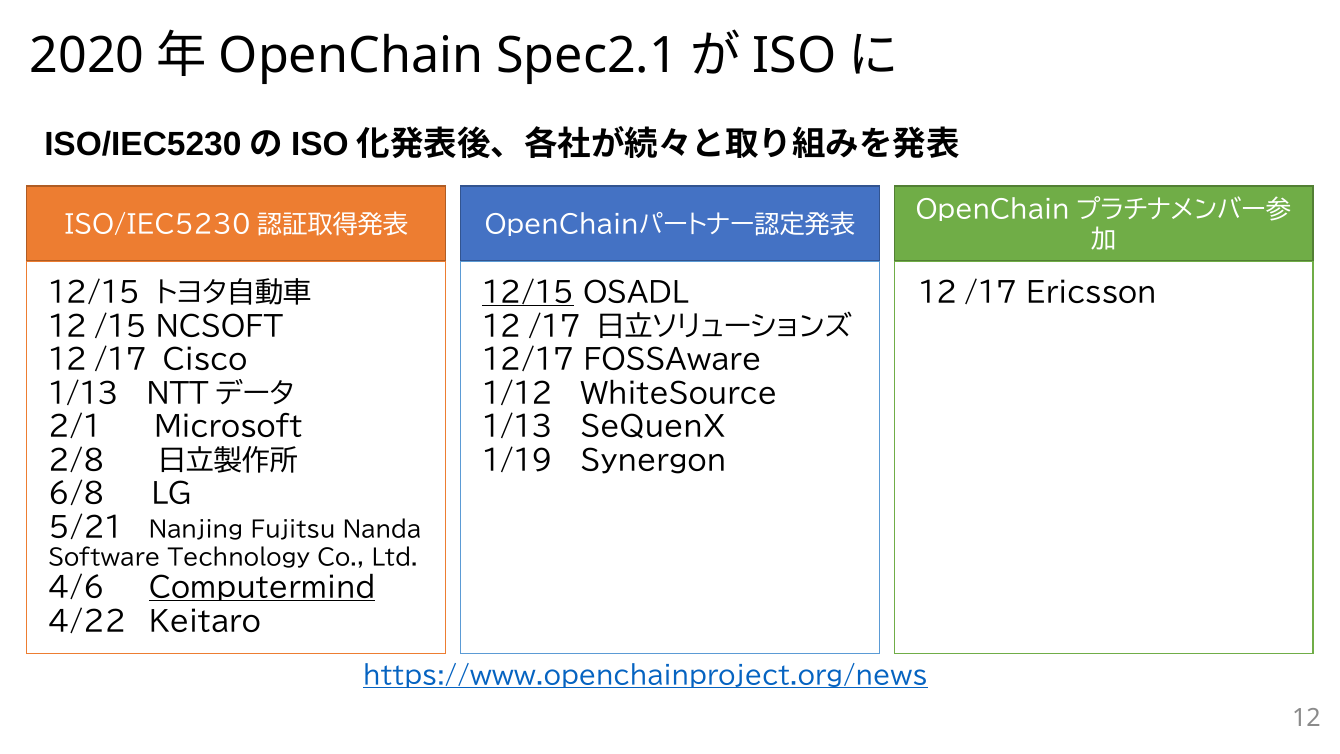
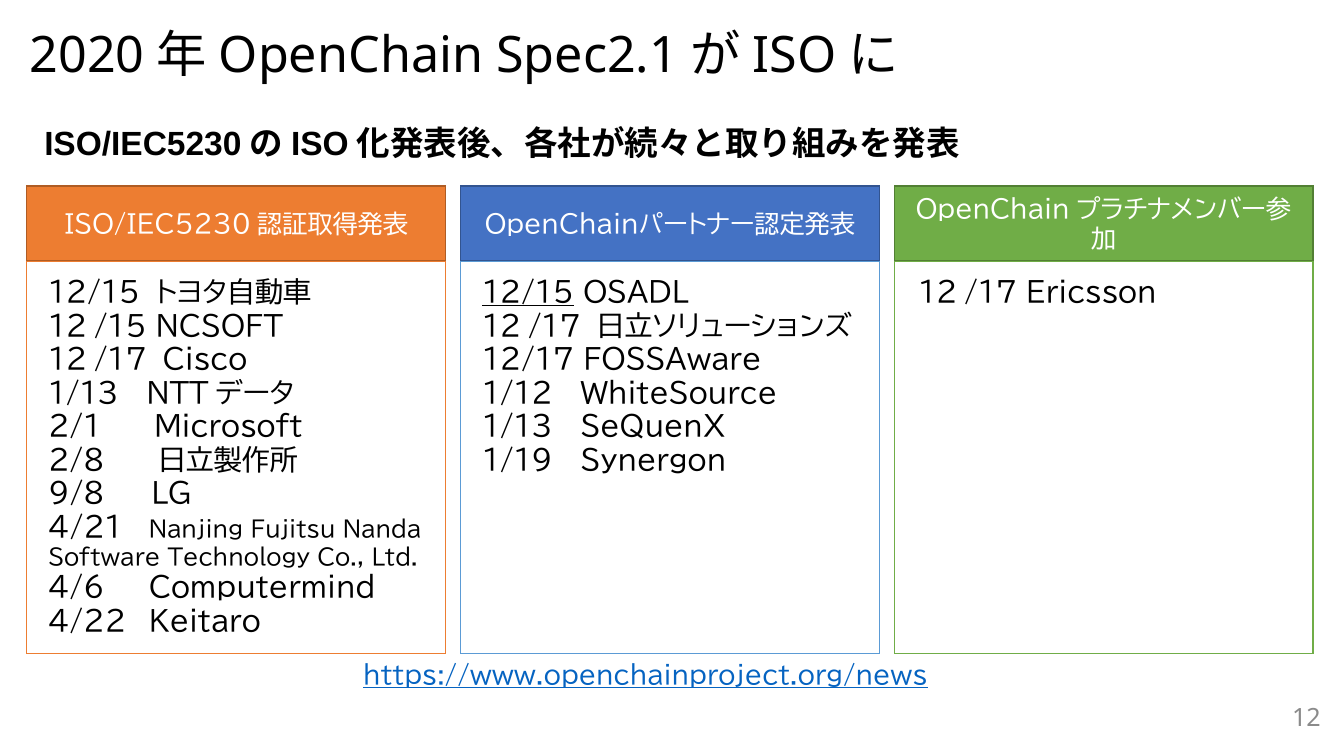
6/8: 6/8 -> 9/8
5/21: 5/21 -> 4/21
Computermind underline: present -> none
